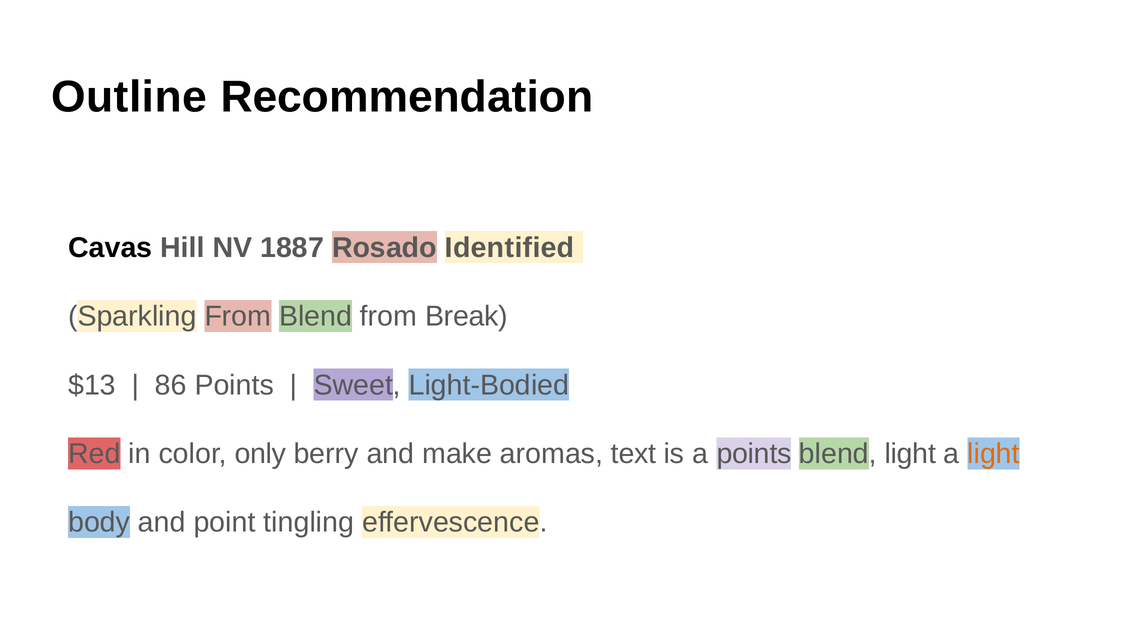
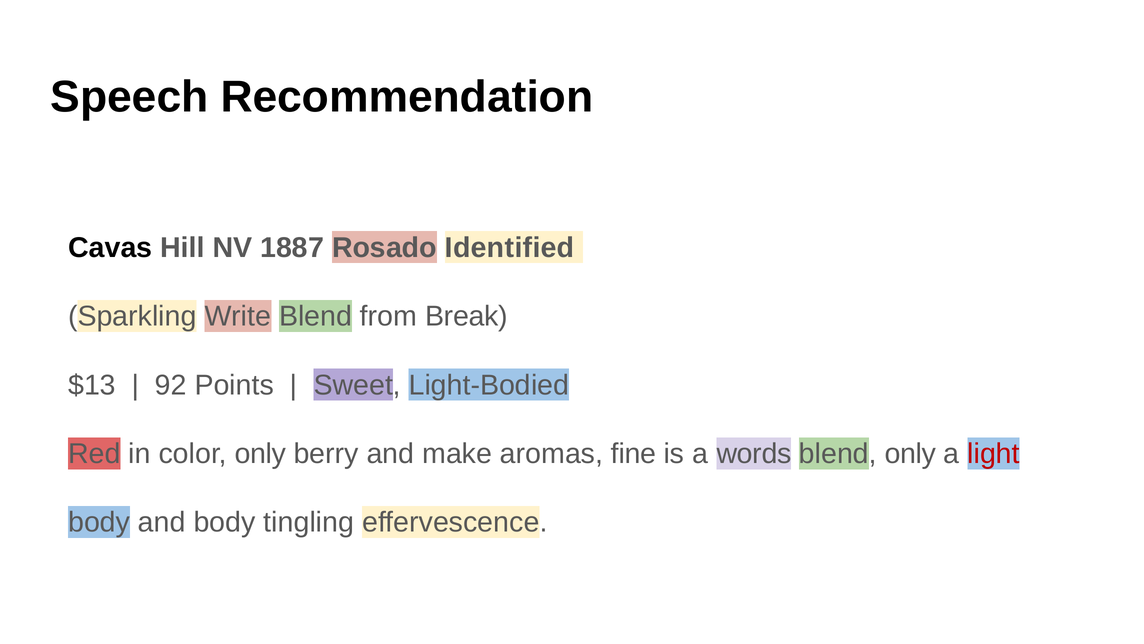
Outline: Outline -> Speech
Sparkling From: From -> Write
86: 86 -> 92
text: text -> fine
a points: points -> words
blend light: light -> only
light at (994, 453) colour: orange -> red
and point: point -> body
